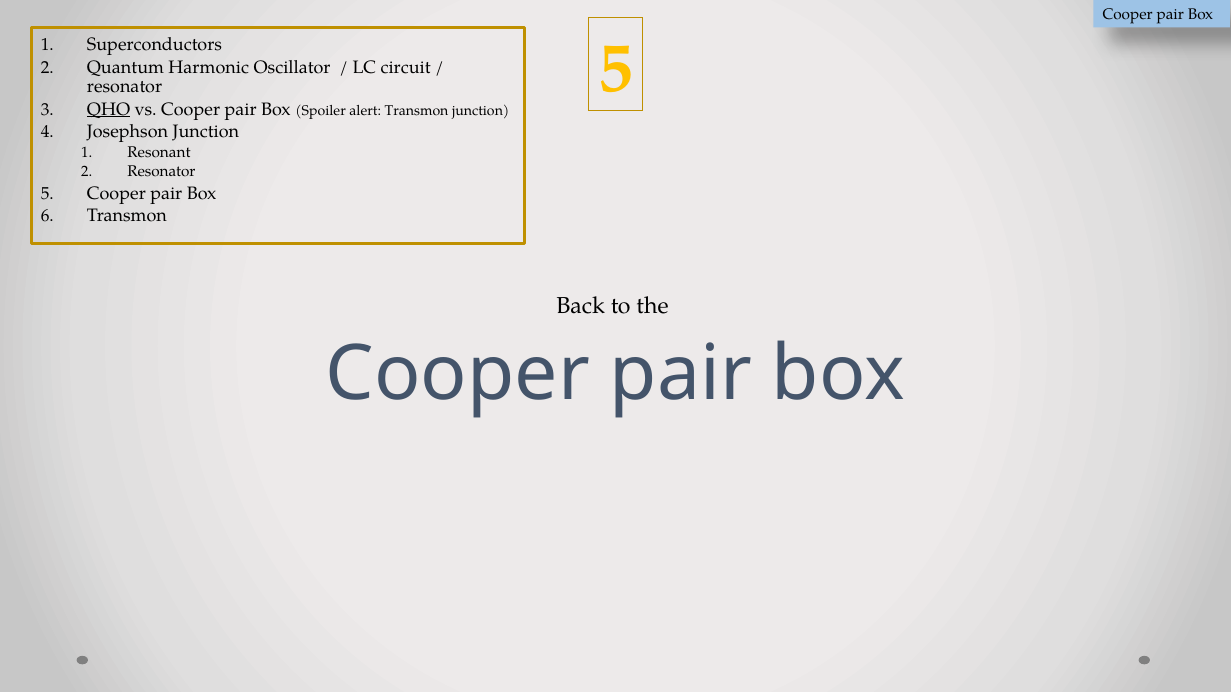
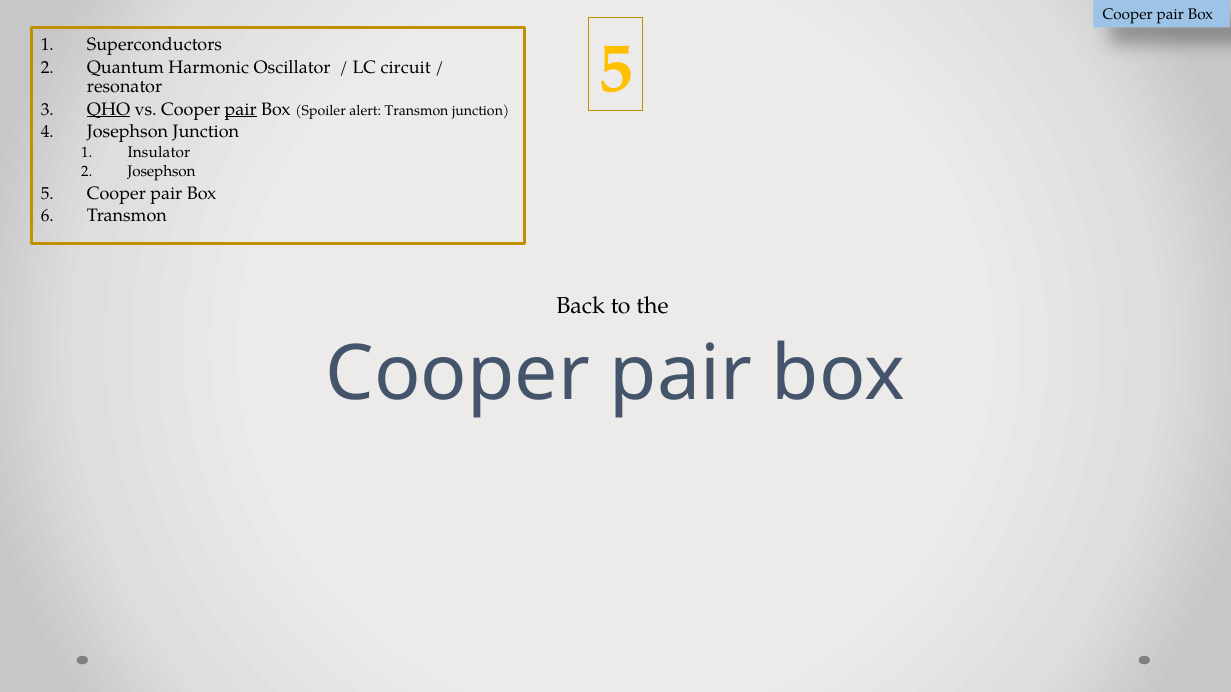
pair at (241, 109) underline: none -> present
Resonant: Resonant -> Insulator
Resonator at (161, 172): Resonator -> Josephson
